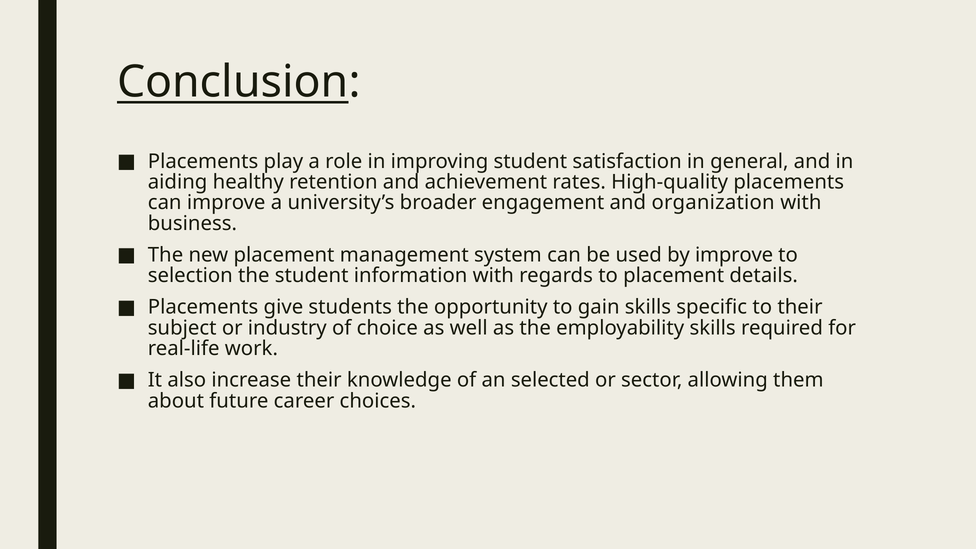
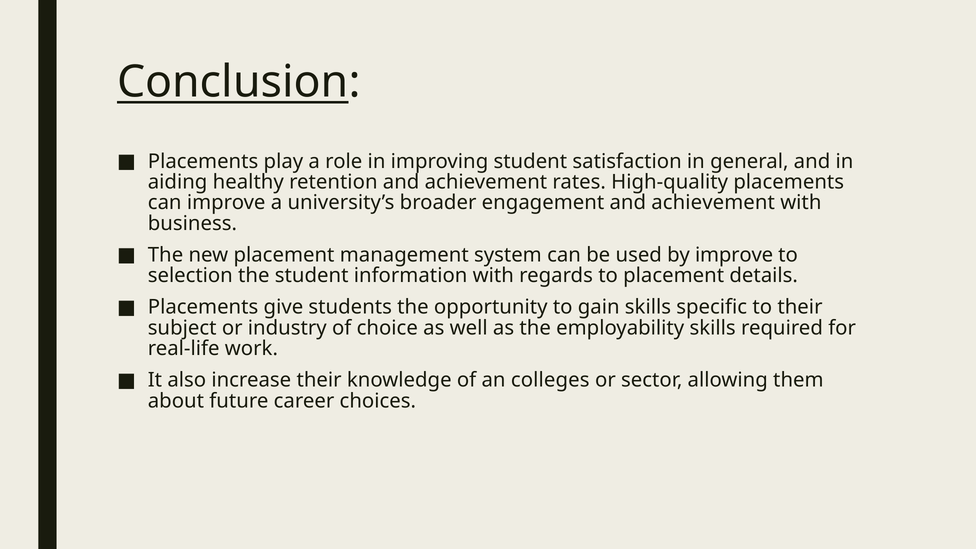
engagement and organization: organization -> achievement
selected: selected -> colleges
